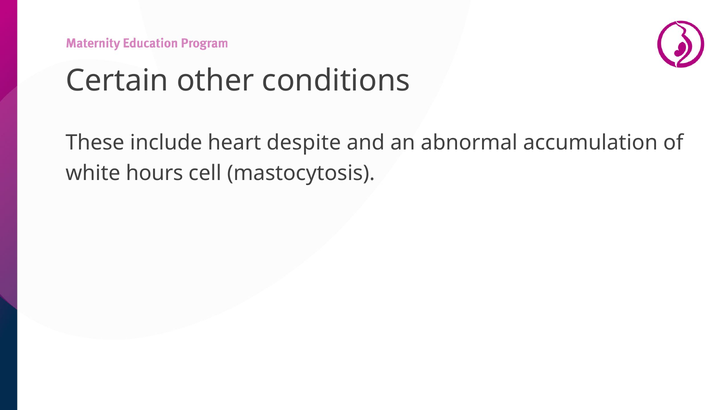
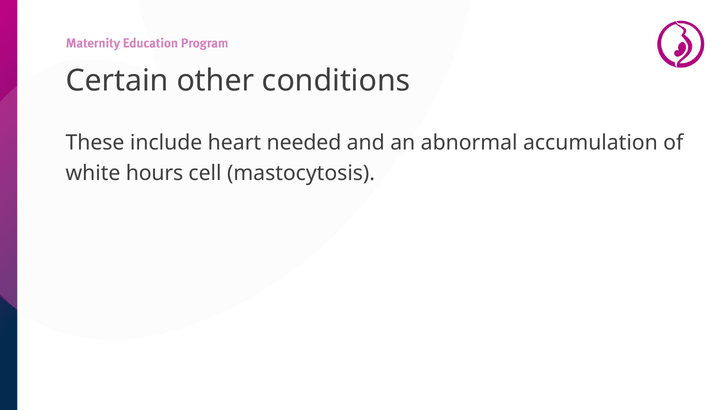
despite: despite -> needed
